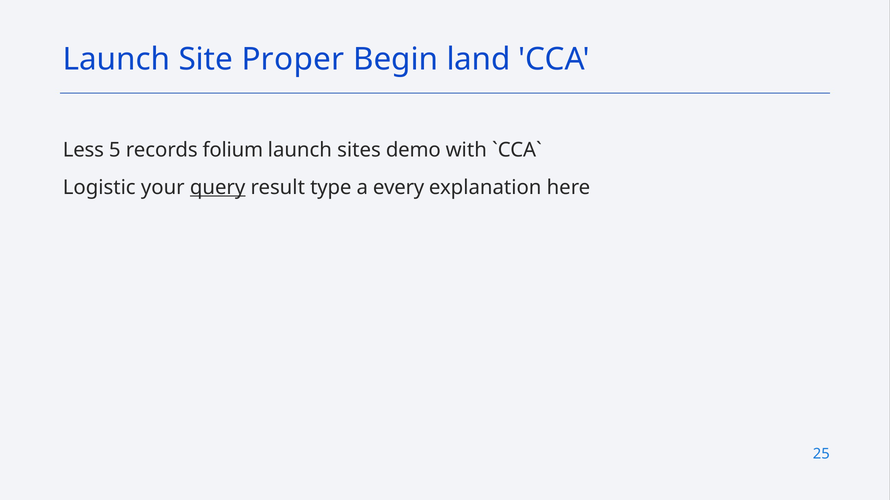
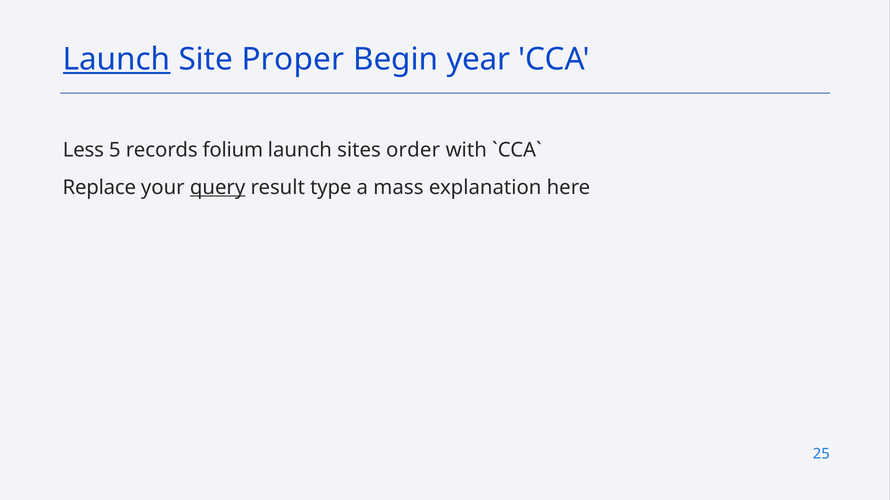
Launch at (117, 59) underline: none -> present
land: land -> year
demo: demo -> order
Logistic: Logistic -> Replace
every: every -> mass
